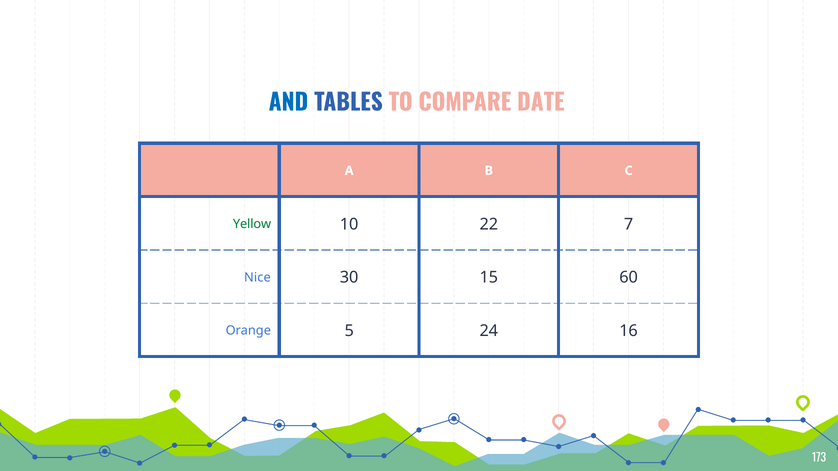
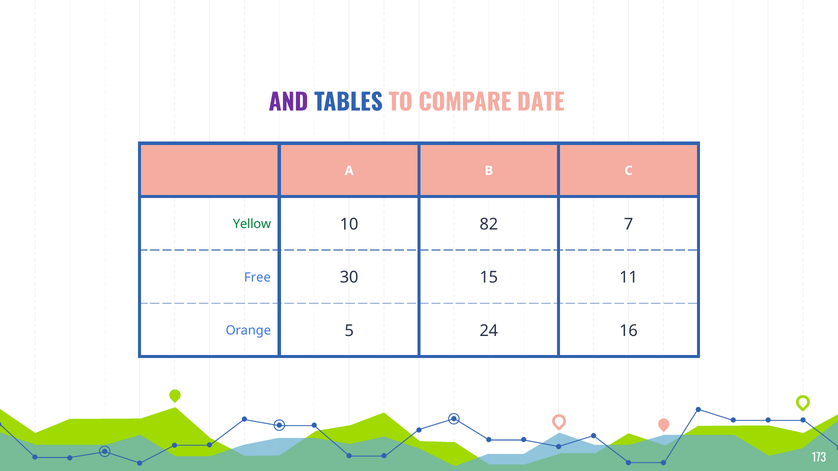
AND colour: blue -> purple
22: 22 -> 82
Nice: Nice -> Free
60: 60 -> 11
